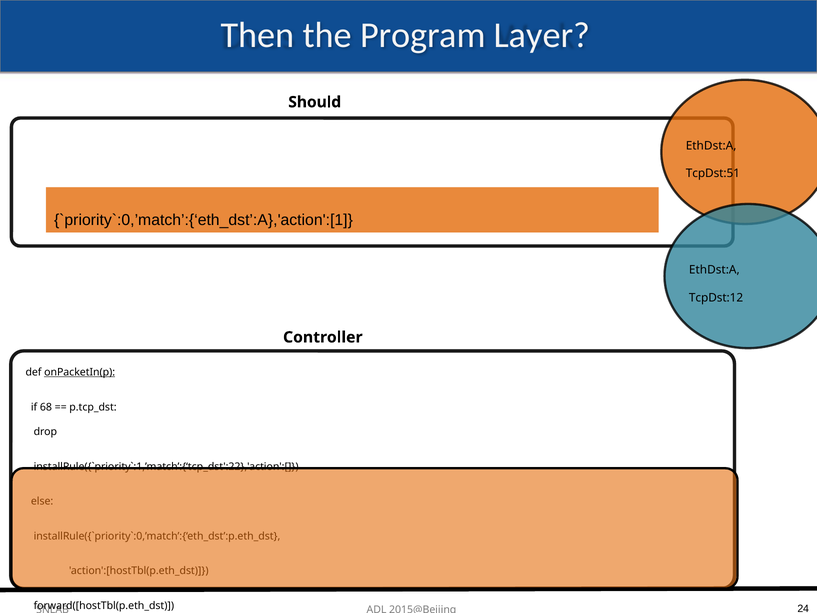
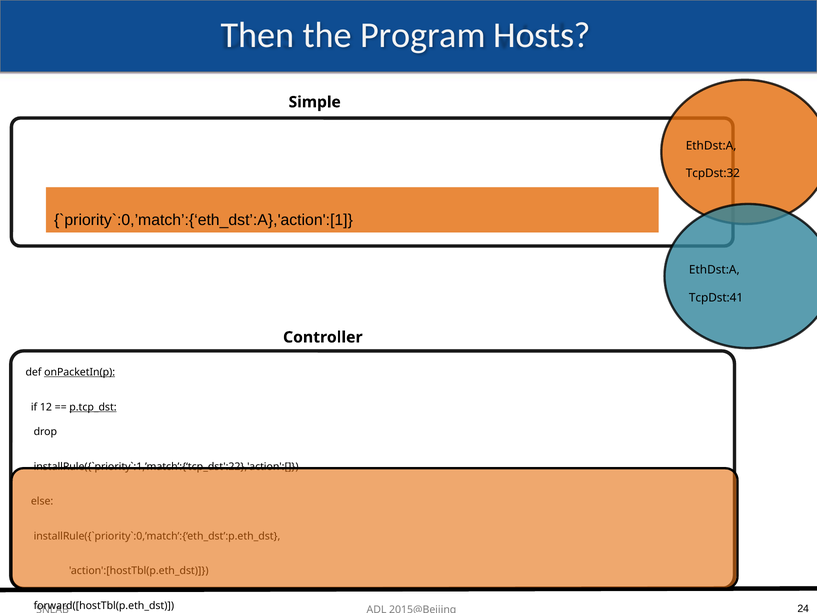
Layer: Layer -> Hosts
Should: Should -> Simple
TcpDst:51: TcpDst:51 -> TcpDst:32
TcpDst:12: TcpDst:12 -> TcpDst:41
68: 68 -> 12
p.tcp_dst underline: none -> present
